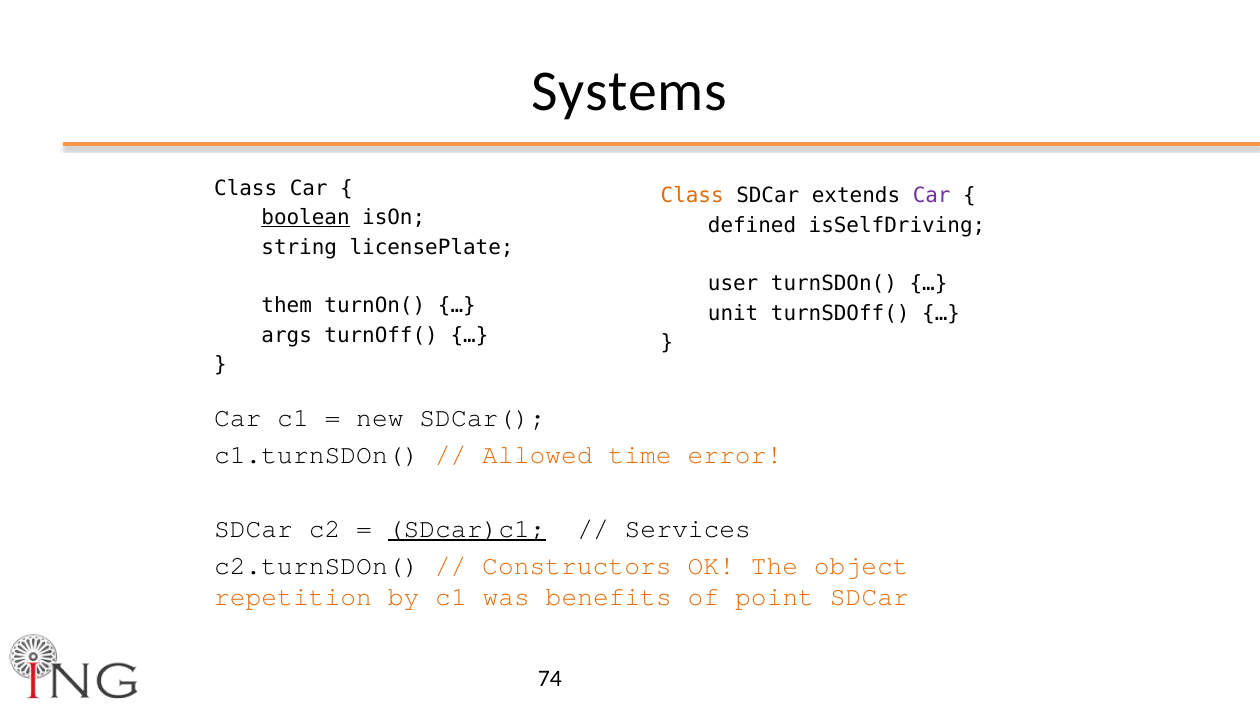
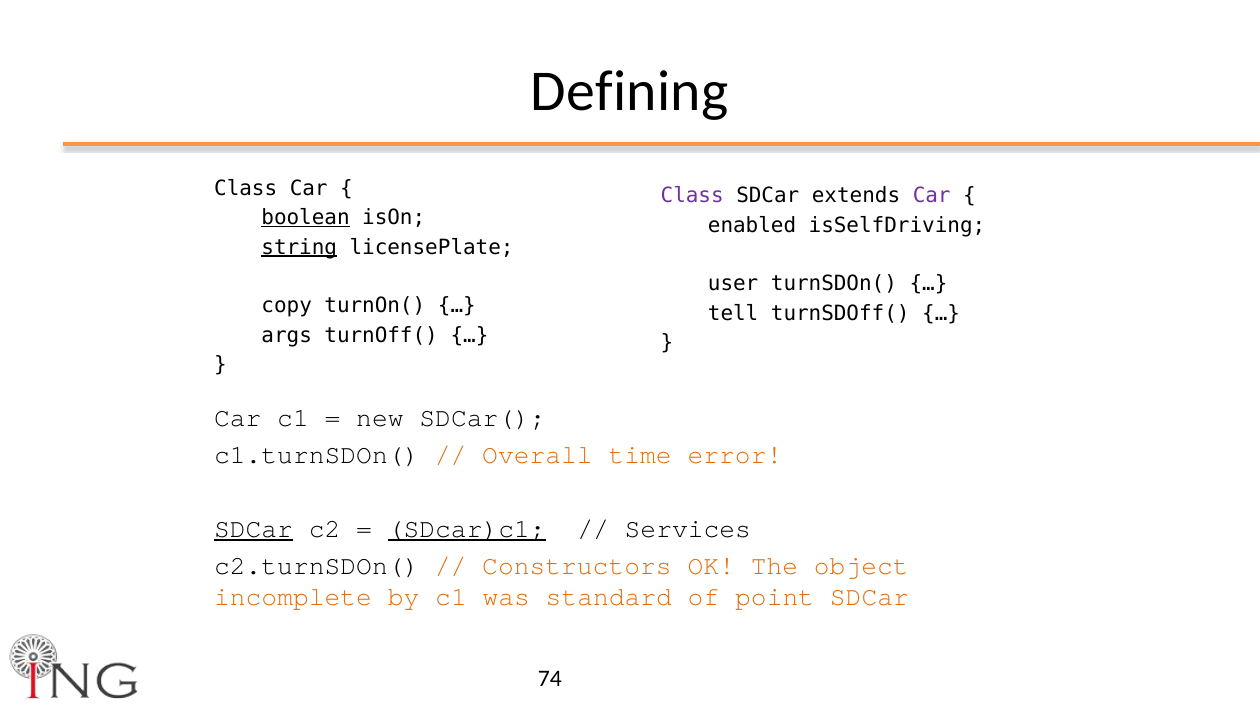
Systems: Systems -> Defining
Class at (692, 196) colour: orange -> purple
defined: defined -> enabled
string underline: none -> present
them: them -> copy
unit: unit -> tell
Allowed: Allowed -> Overall
SDCar at (254, 528) underline: none -> present
repetition: repetition -> incomplete
benefits: benefits -> standard
